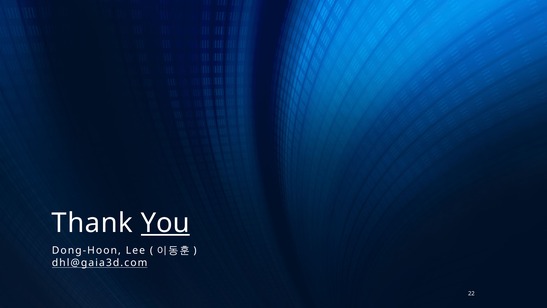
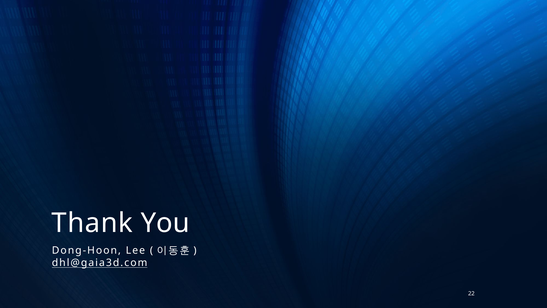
You underline: present -> none
